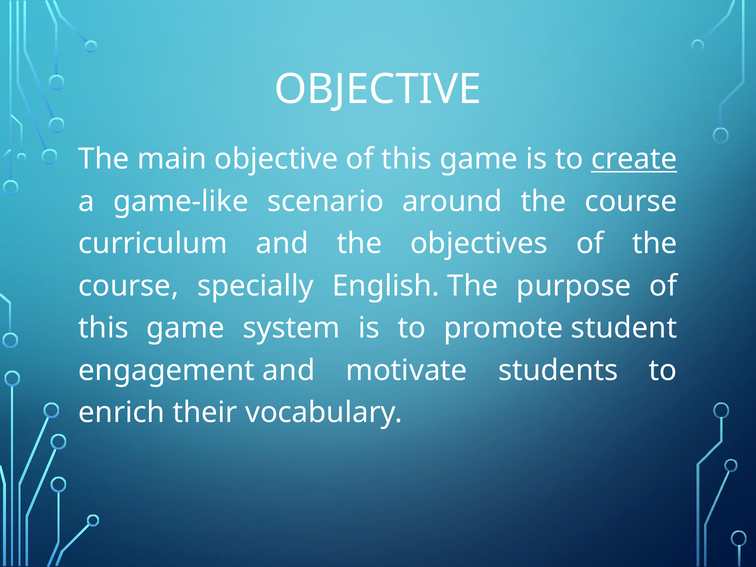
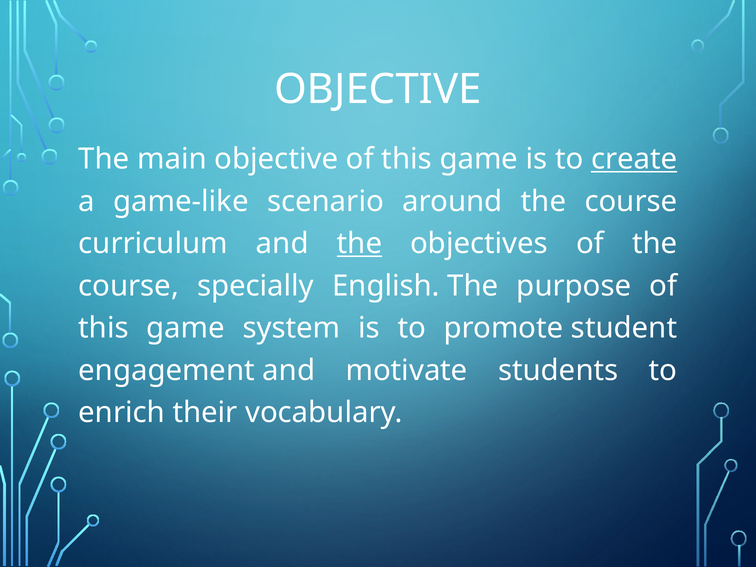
the at (359, 244) underline: none -> present
